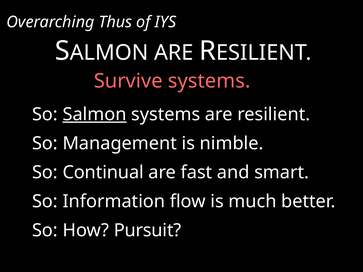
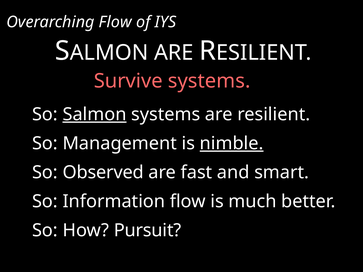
Overarching Thus: Thus -> Flow
nimble underline: none -> present
Continual: Continual -> Observed
